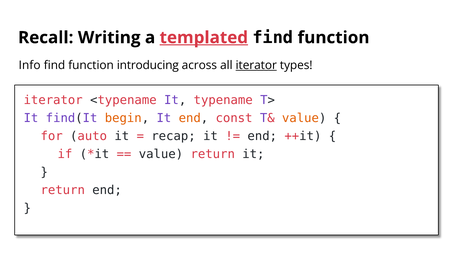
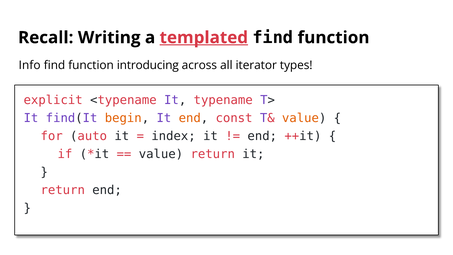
iterator at (256, 65) underline: present -> none
iterator at (53, 100): iterator -> explicit
recap: recap -> index
